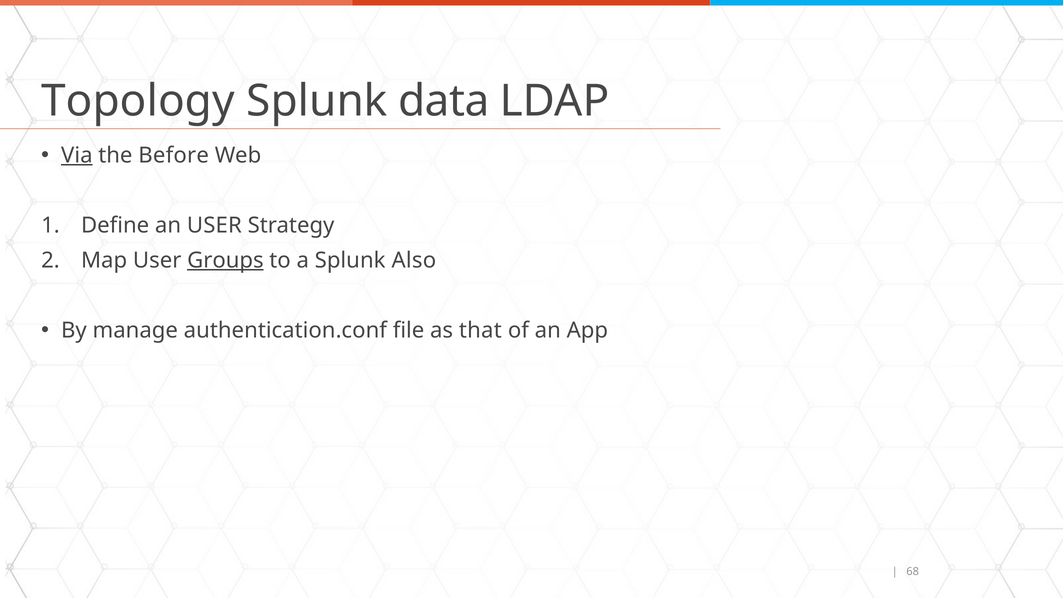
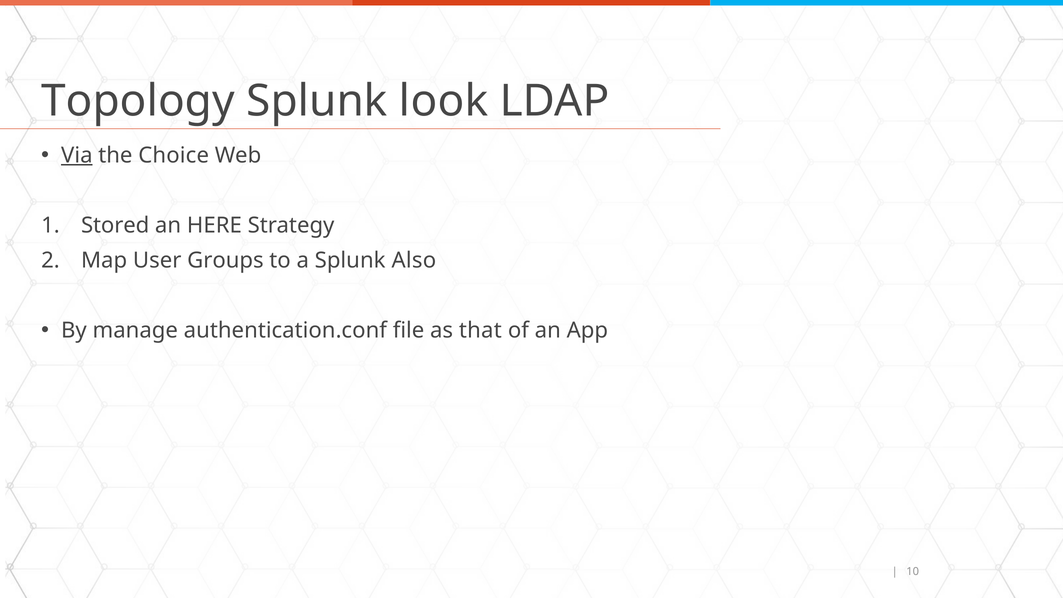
data: data -> look
Before: Before -> Choice
Define: Define -> Stored
an USER: USER -> HERE
Groups underline: present -> none
68: 68 -> 10
